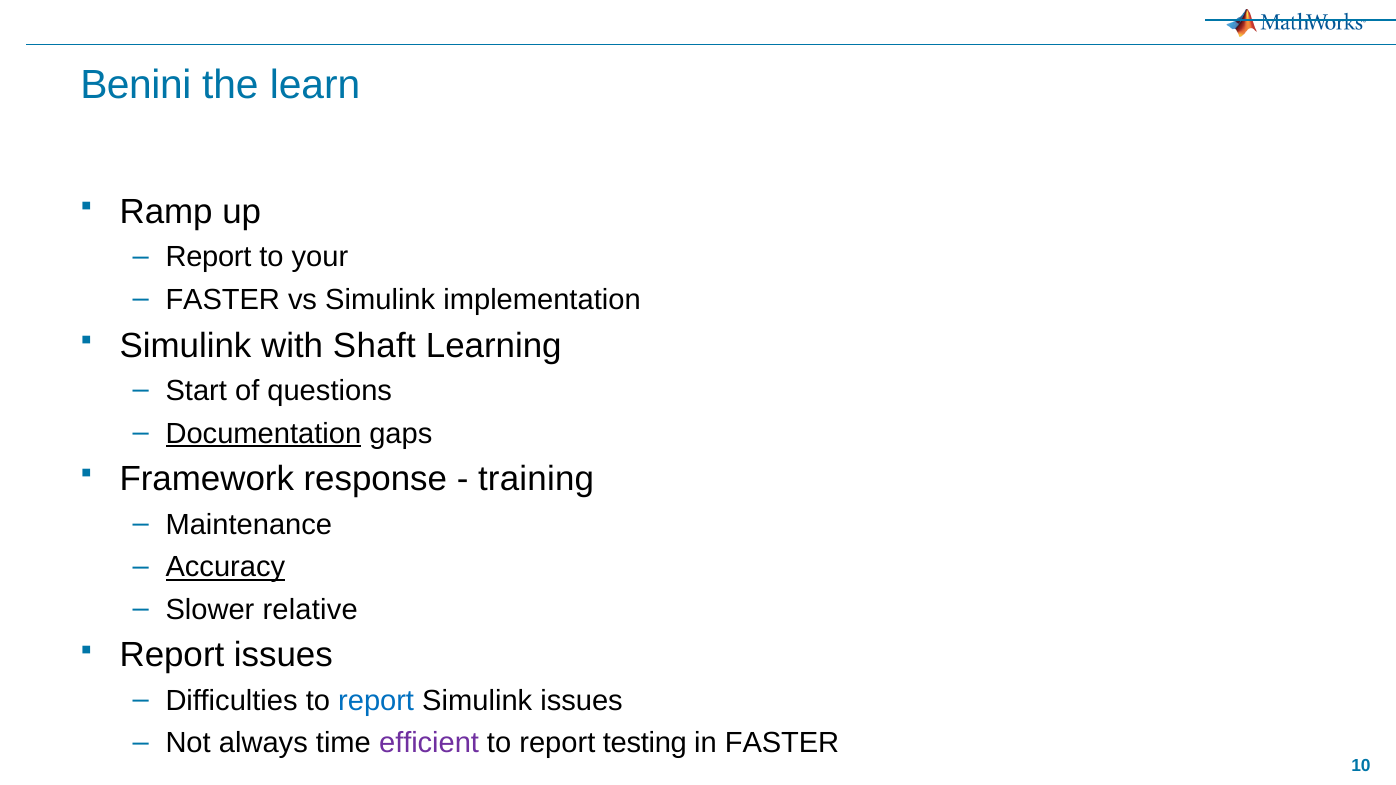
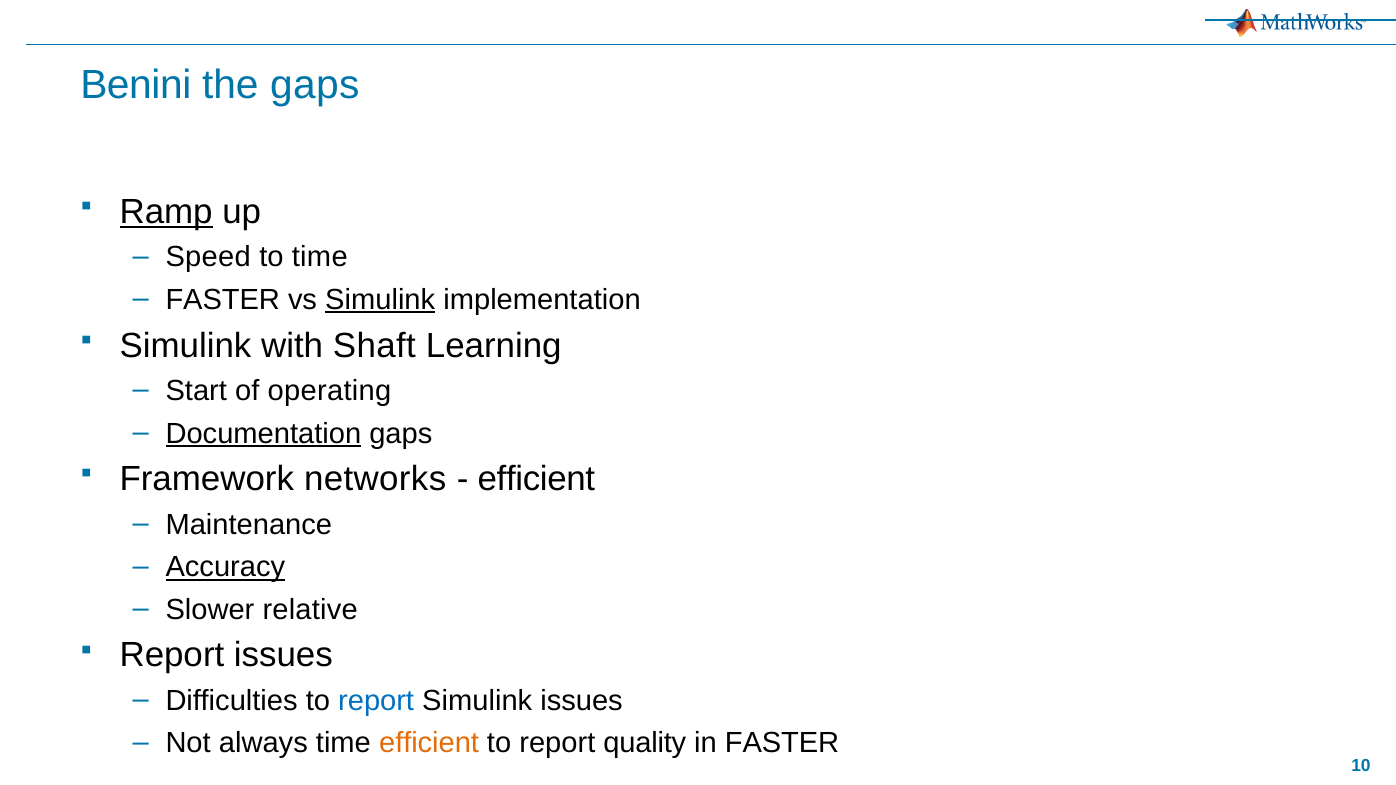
the learn: learn -> gaps
Ramp underline: none -> present
Report at (208, 257): Report -> Speed
to your: your -> time
Simulink at (380, 300) underline: none -> present
questions: questions -> operating
response: response -> networks
training at (536, 479): training -> efficient
efficient at (429, 744) colour: purple -> orange
testing: testing -> quality
